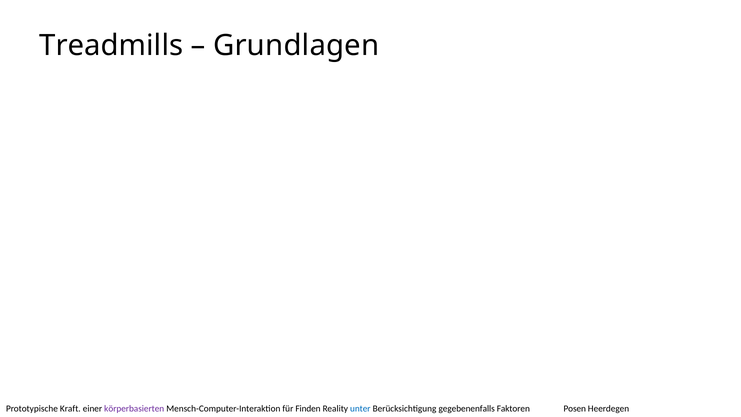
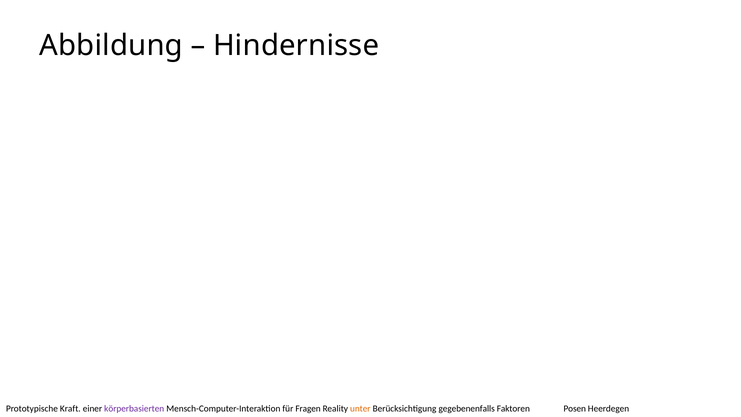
Treadmills: Treadmills -> Abbildung
Grundlagen: Grundlagen -> Hindernisse
Finden: Finden -> Fragen
unter colour: blue -> orange
